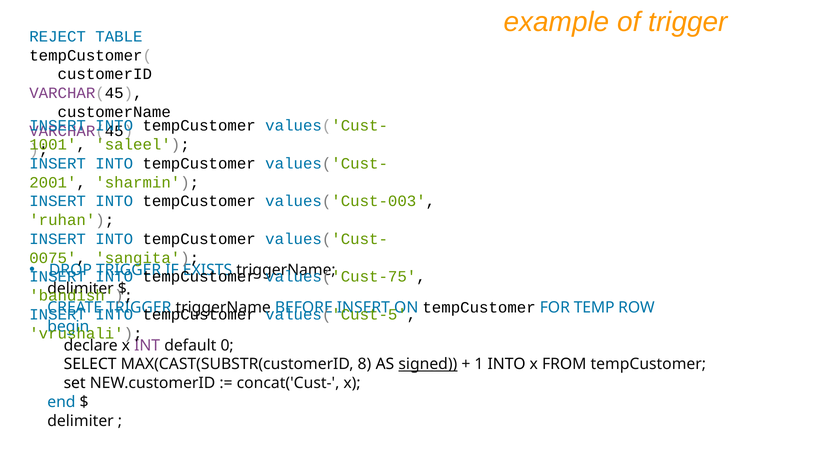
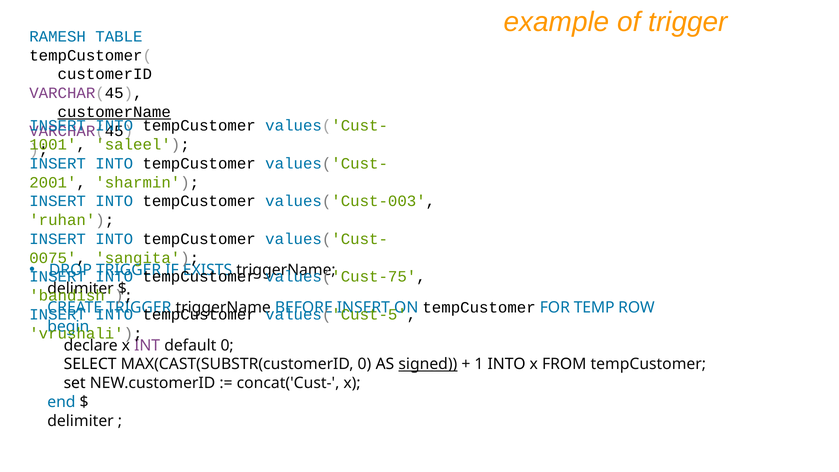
REJECT: REJECT -> RAMESH
customerName underline: none -> present
MAX(CAST(SUBSTR(customerID 8: 8 -> 0
